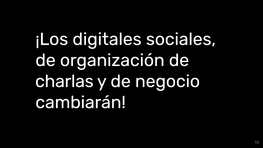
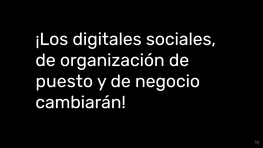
charlas: charlas -> puesto
